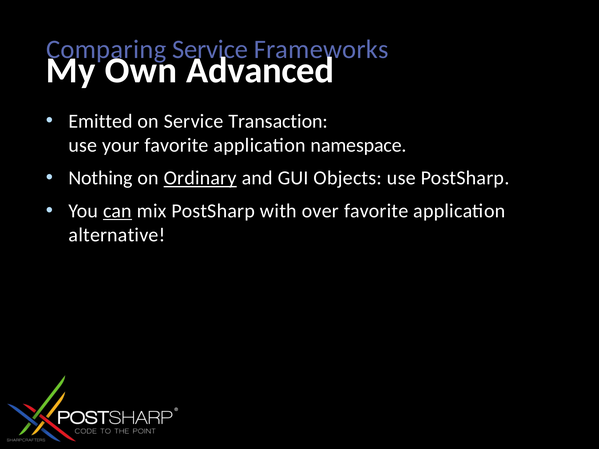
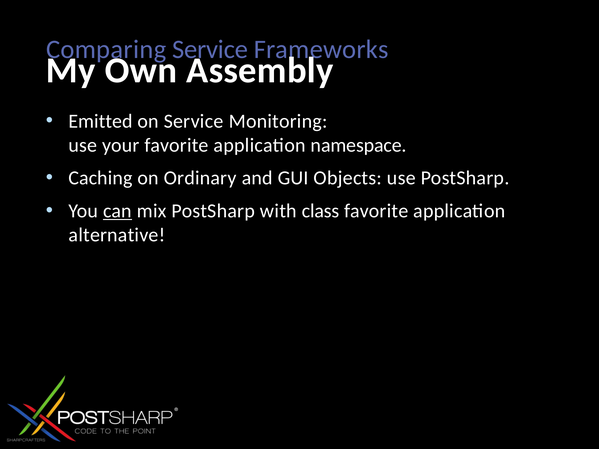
Advanced: Advanced -> Assembly
Transaction: Transaction -> Monitoring
Nothing: Nothing -> Caching
Ordinary underline: present -> none
over: over -> class
